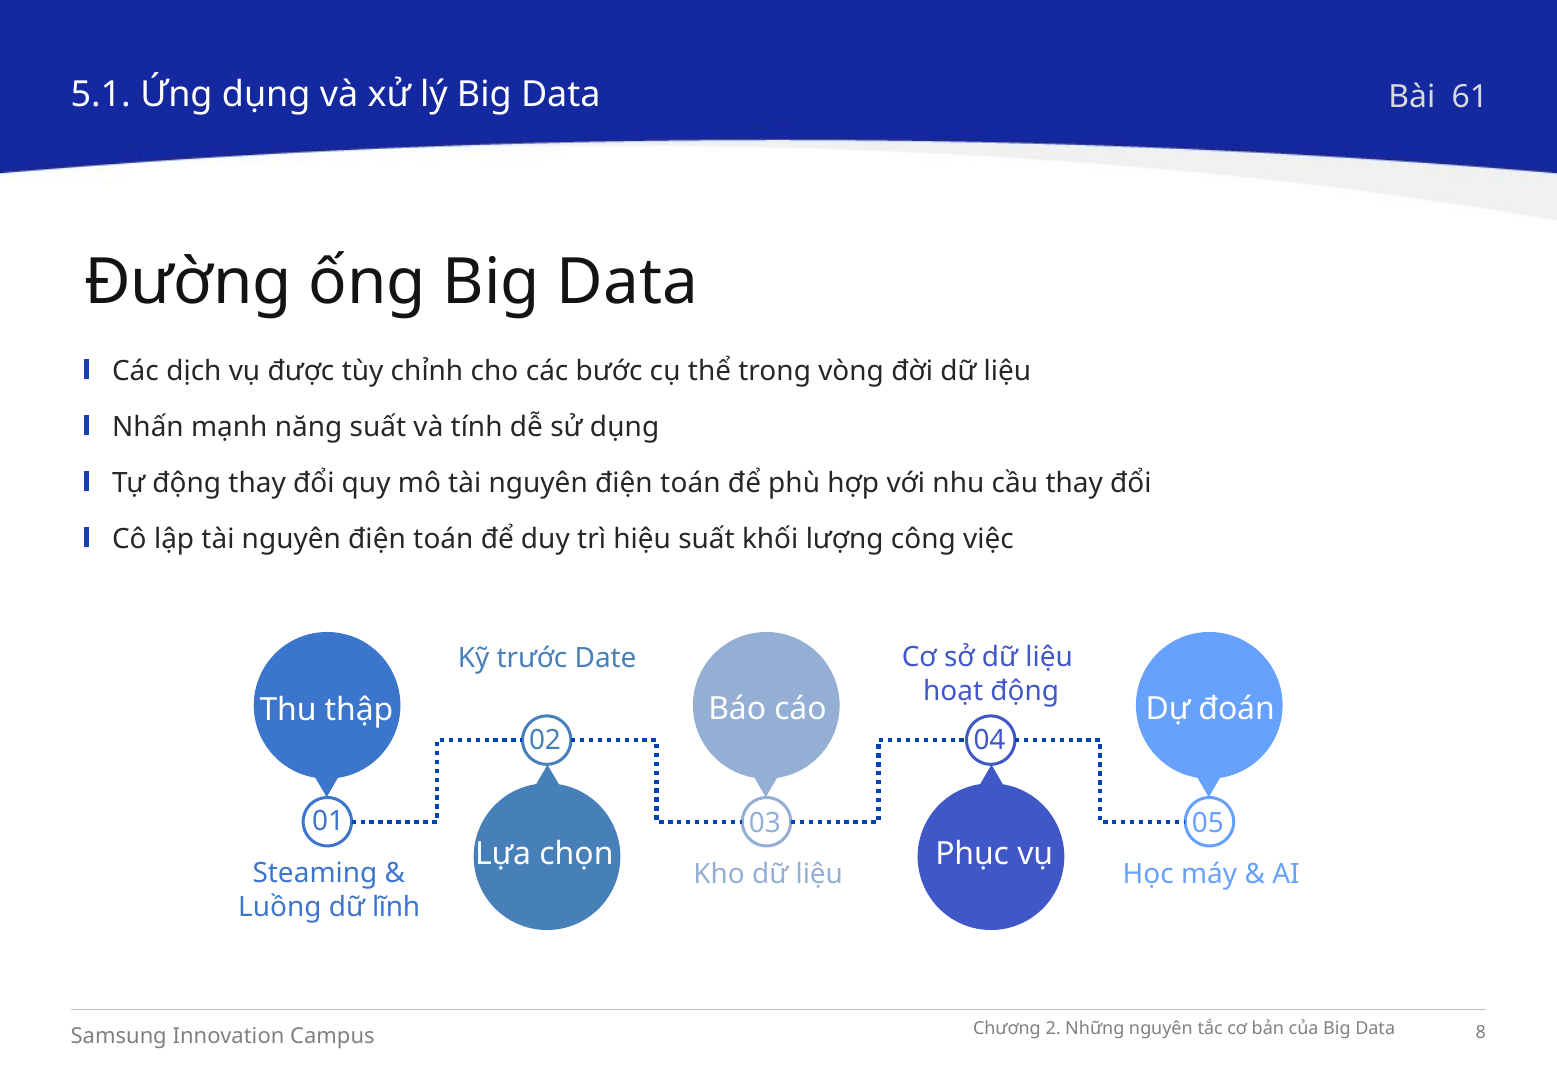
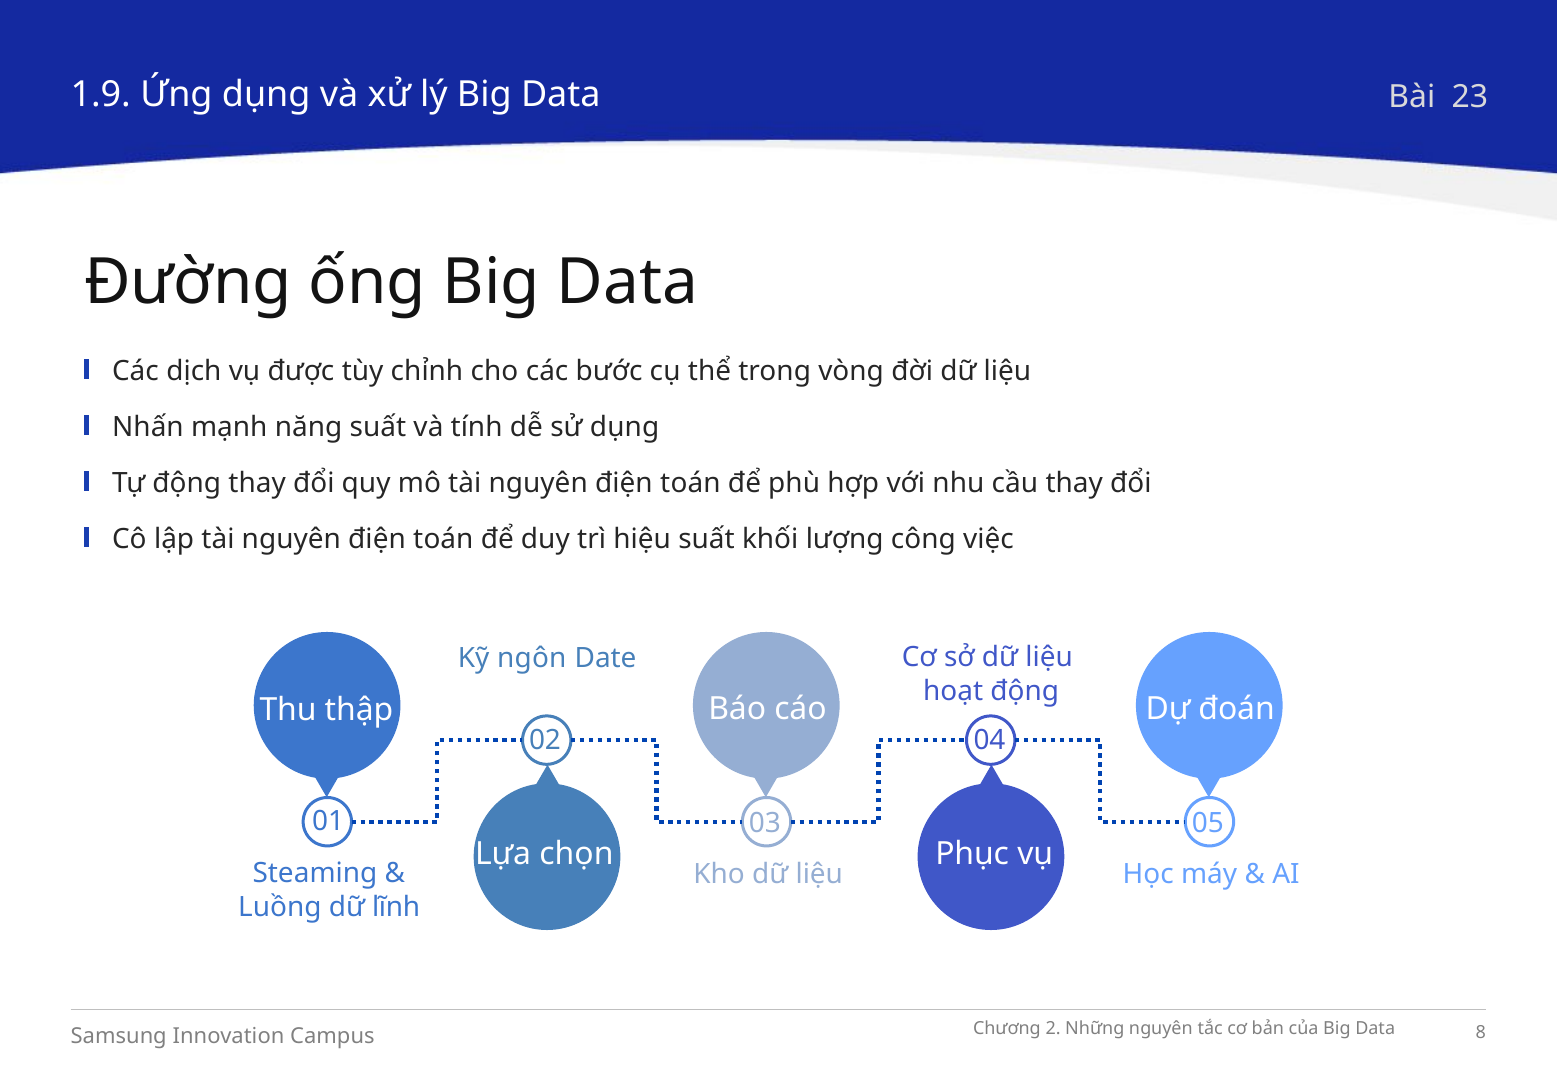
5.1: 5.1 -> 1.9
61: 61 -> 23
trước: trước -> ngôn
